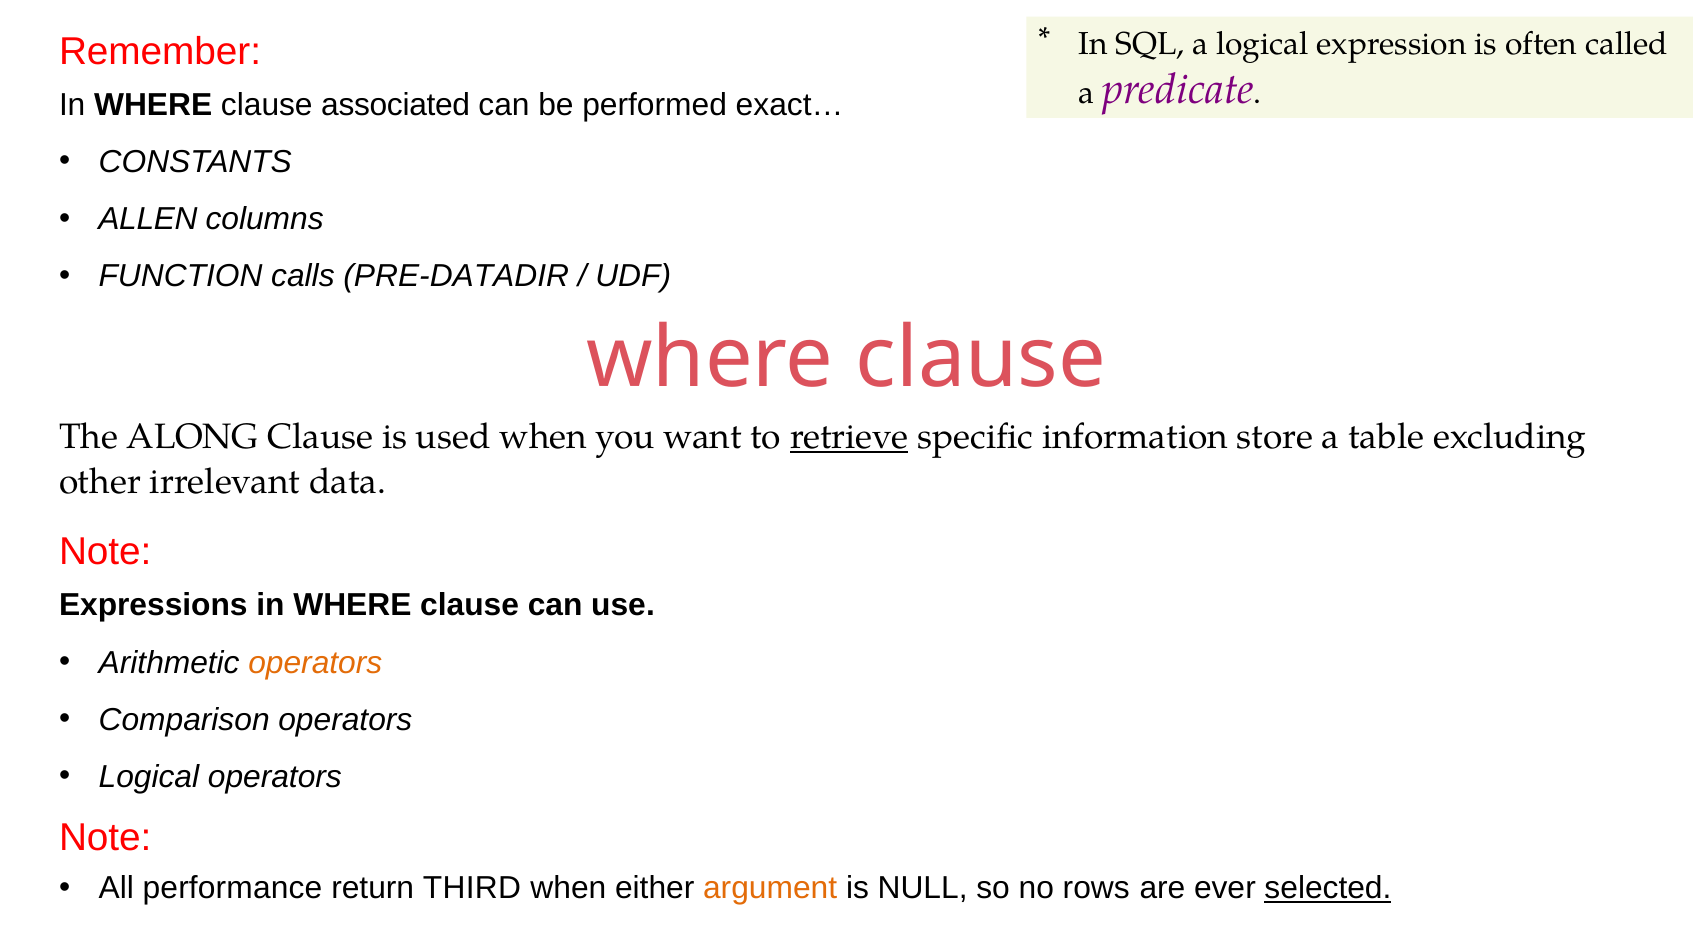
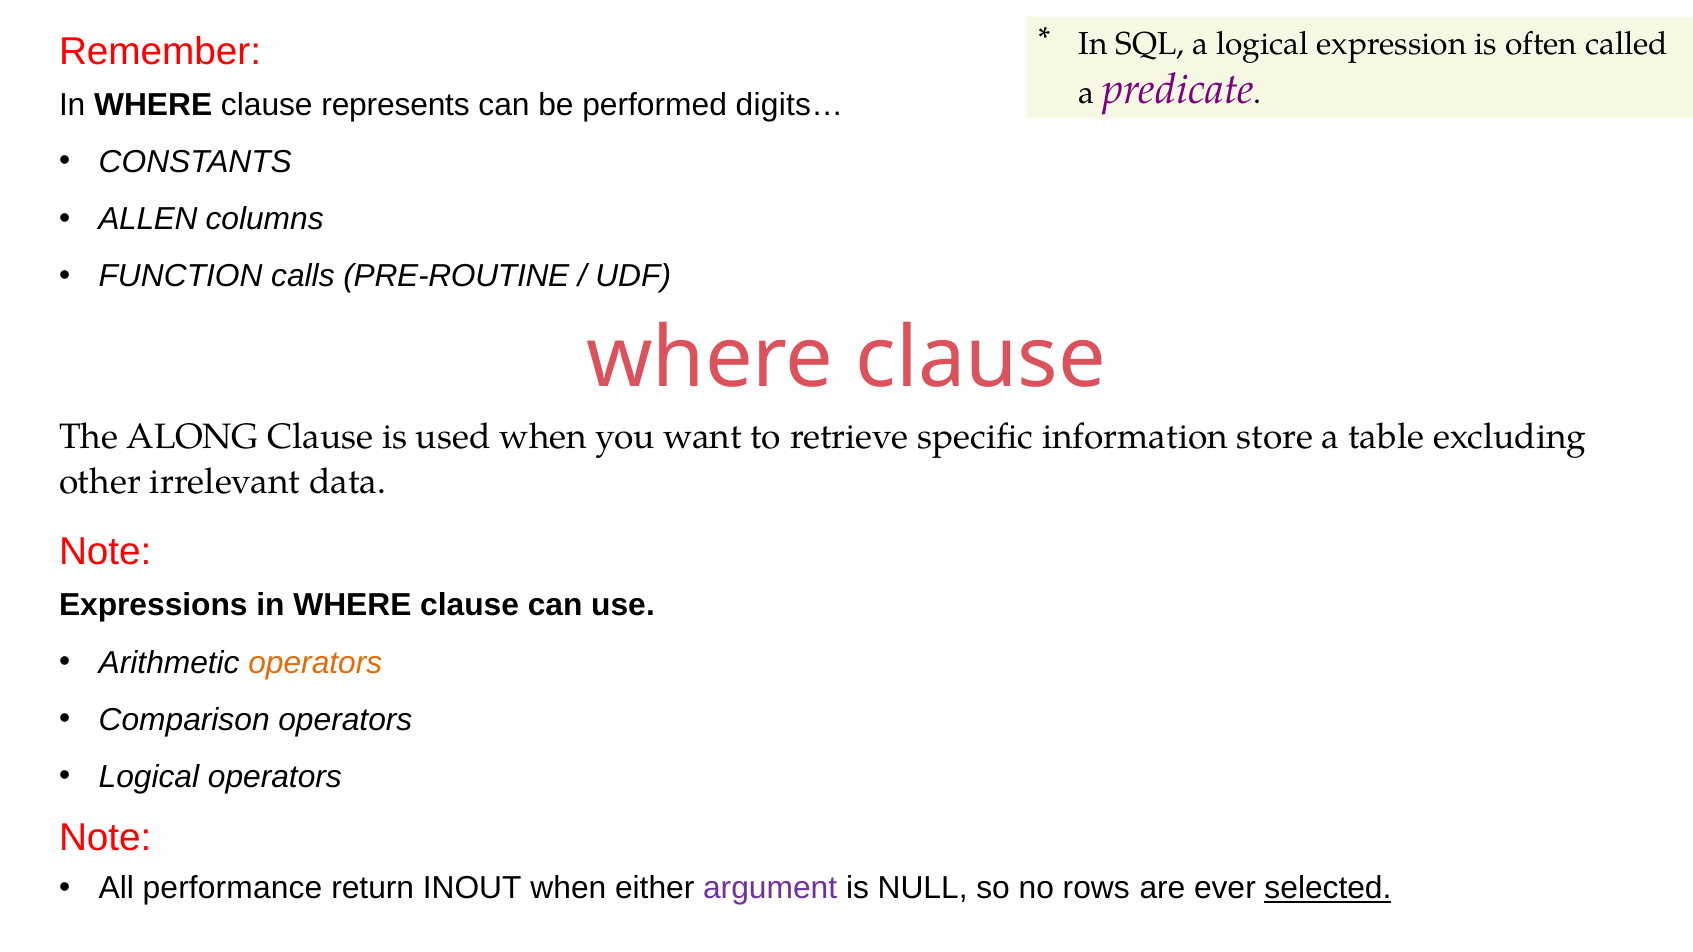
associated: associated -> represents
exact…: exact… -> digits…
PRE-DATADIR: PRE-DATADIR -> PRE-ROUTINE
retrieve underline: present -> none
THIRD: THIRD -> INOUT
argument colour: orange -> purple
